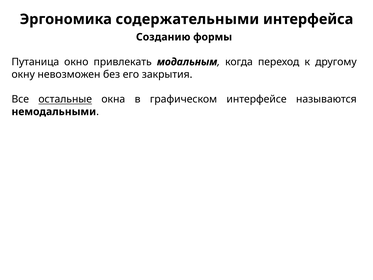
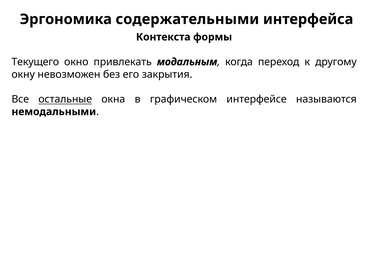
Созданию: Созданию -> Контекста
Путаница: Путаница -> Текущего
